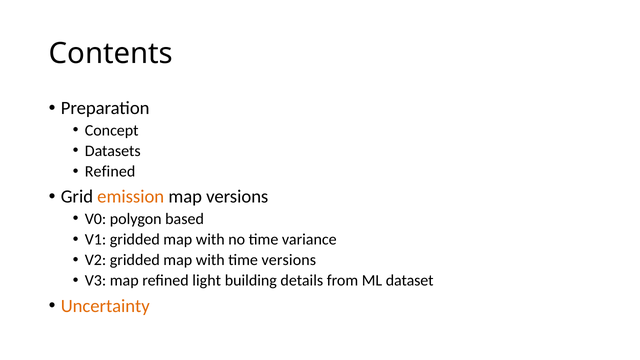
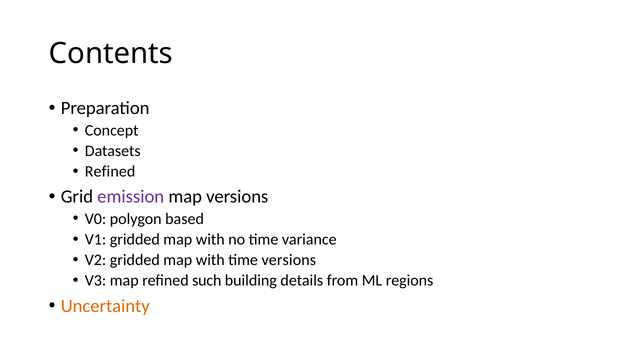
emission colour: orange -> purple
light: light -> such
dataset: dataset -> regions
